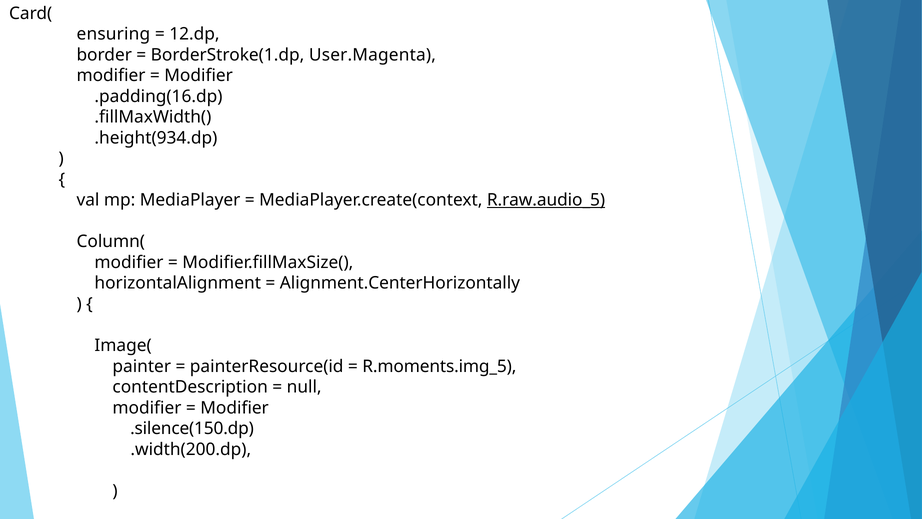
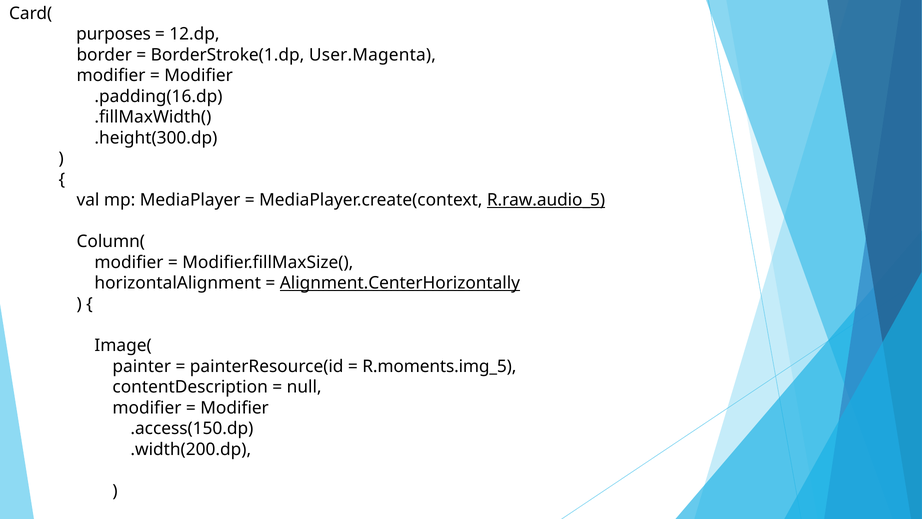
ensuring: ensuring -> purposes
.height(934.dp: .height(934.dp -> .height(300.dp
Alignment.CenterHorizontally underline: none -> present
.silence(150.dp: .silence(150.dp -> .access(150.dp
